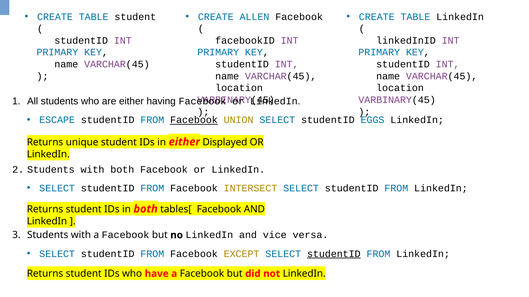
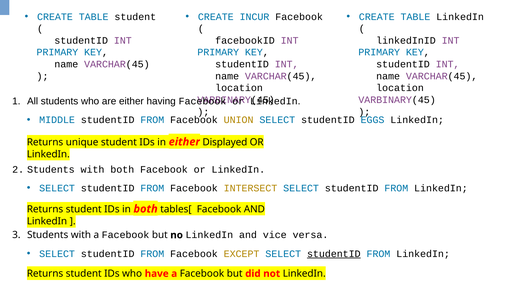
ALLEN: ALLEN -> INCUR
ESCAPE: ESCAPE -> MIDDLE
Facebook at (194, 120) underline: present -> none
